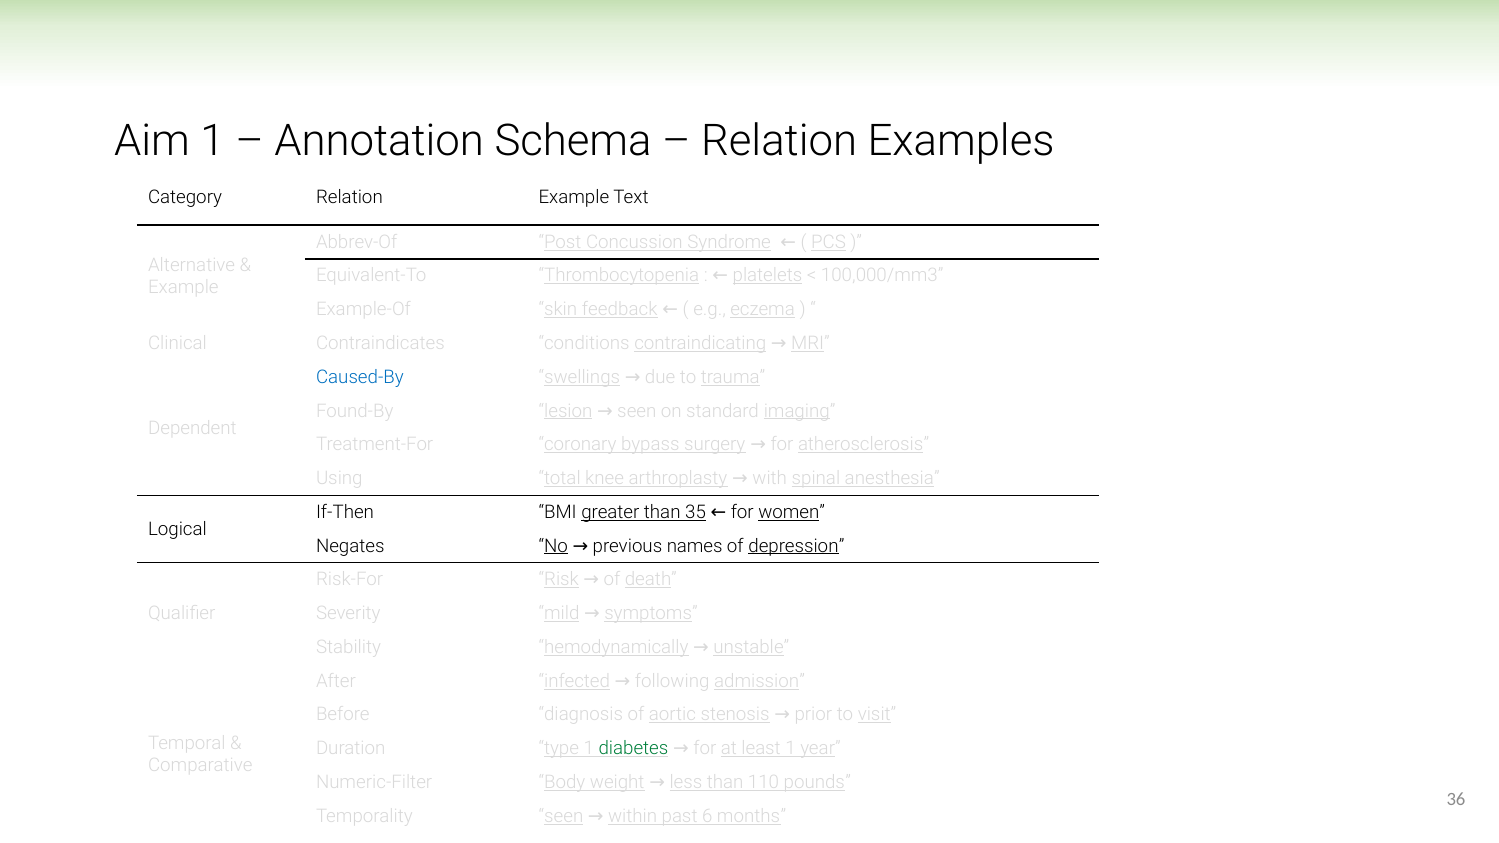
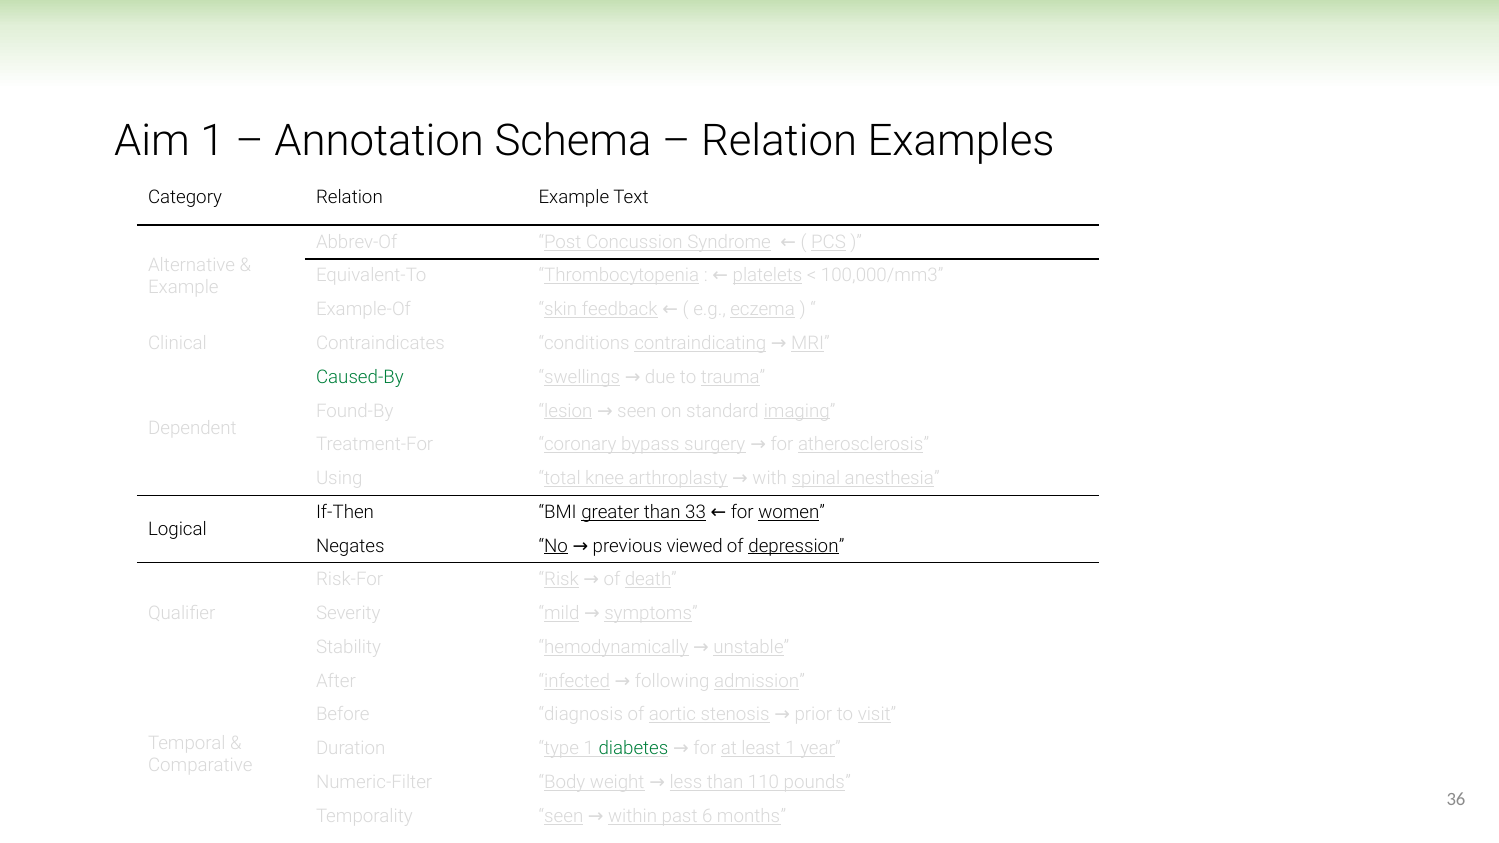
Caused-By colour: blue -> green
35: 35 -> 33
names: names -> viewed
